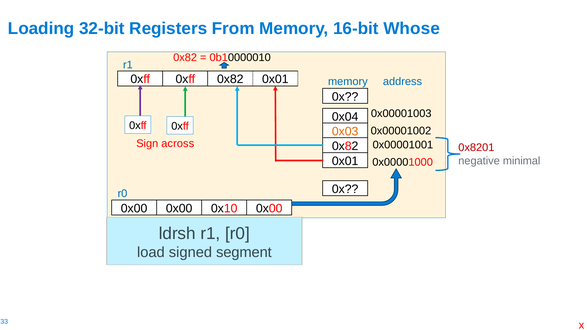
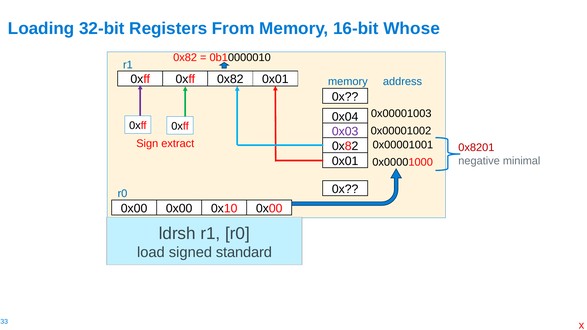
0x03 colour: orange -> purple
across: across -> extract
segment: segment -> standard
